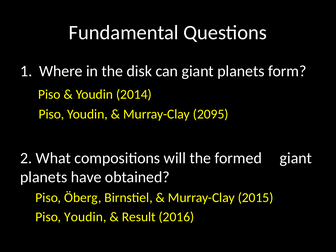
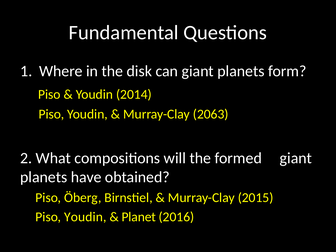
2095: 2095 -> 2063
Result: Result -> Planet
